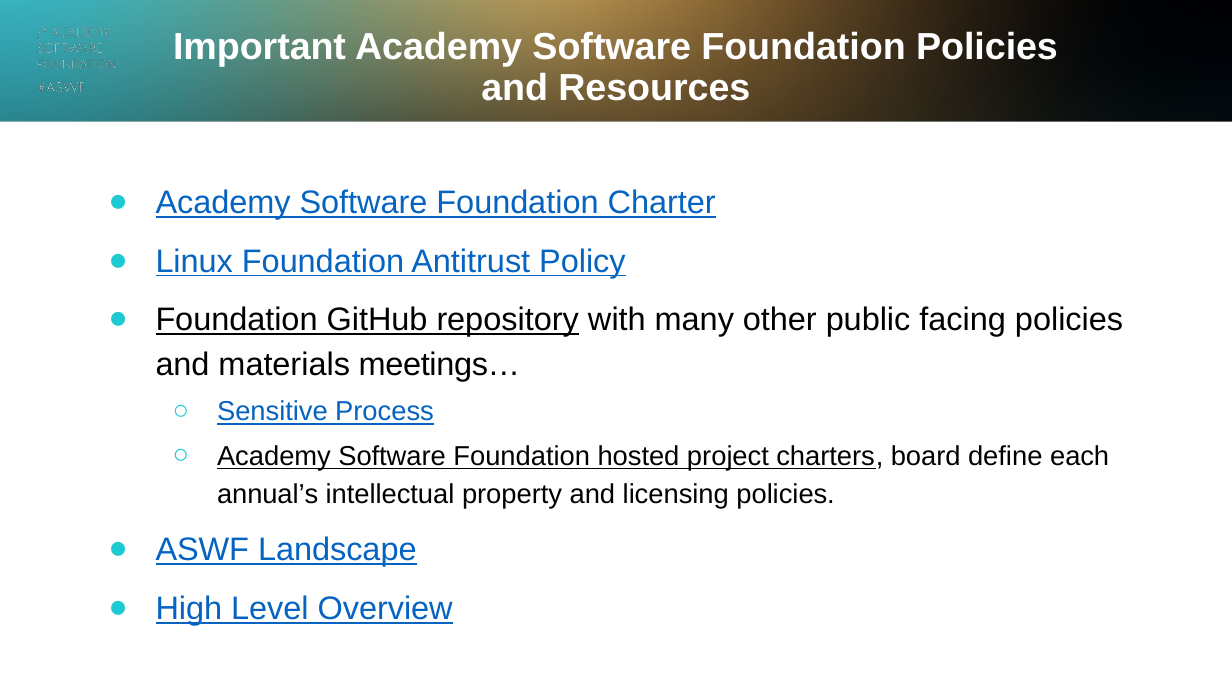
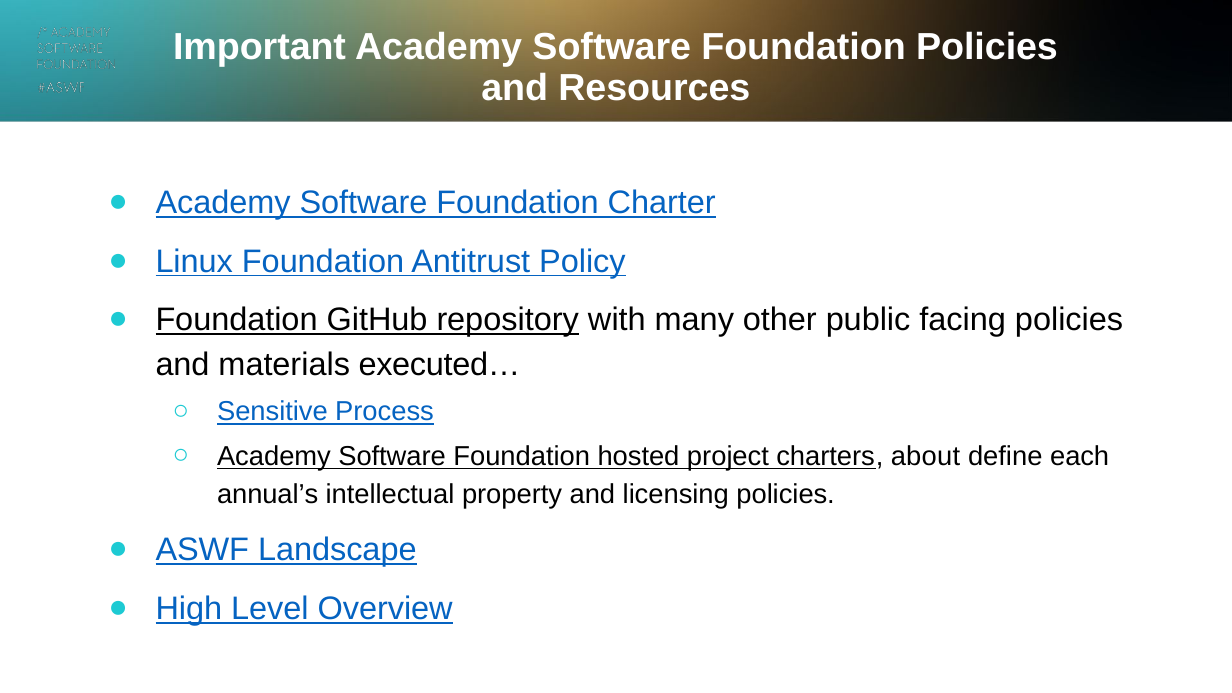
meetings…: meetings… -> executed…
board: board -> about
